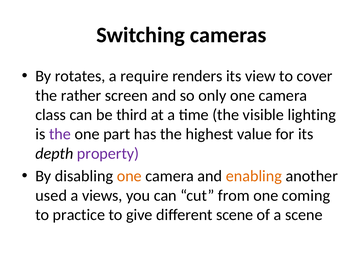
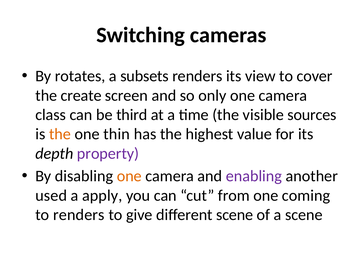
require: require -> subsets
rather: rather -> create
lighting: lighting -> sources
the at (60, 134) colour: purple -> orange
part: part -> thin
enabling colour: orange -> purple
views: views -> apply
to practice: practice -> renders
